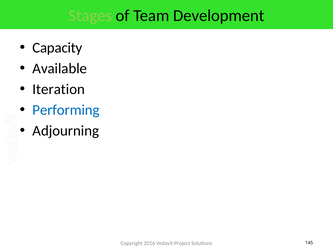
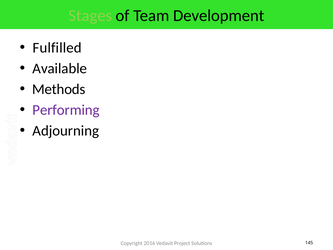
Capacity: Capacity -> Fulfilled
Iteration: Iteration -> Methods
Performing colour: blue -> purple
